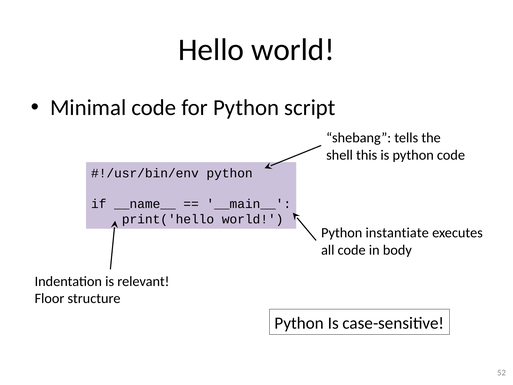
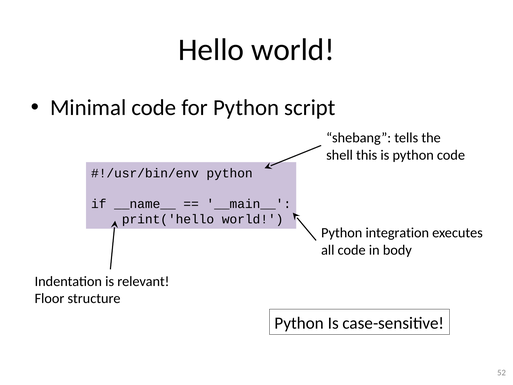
instantiate: instantiate -> integration
